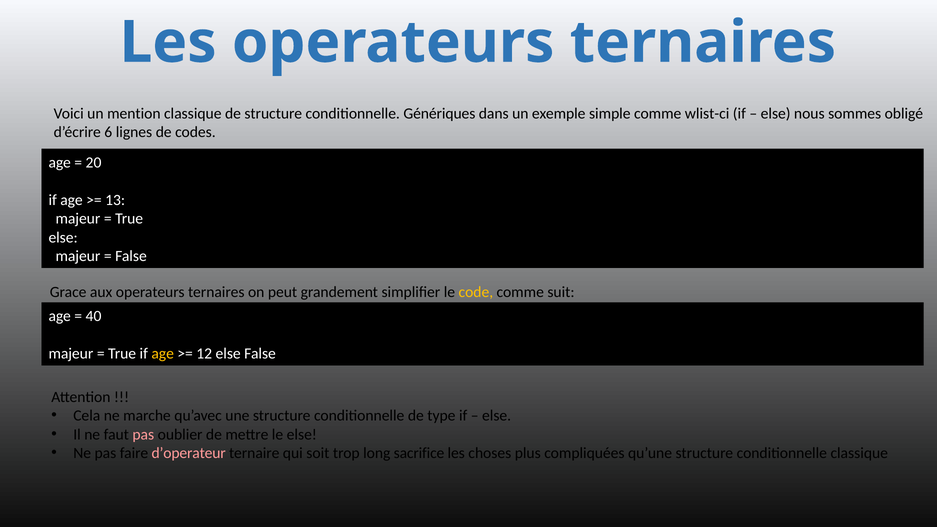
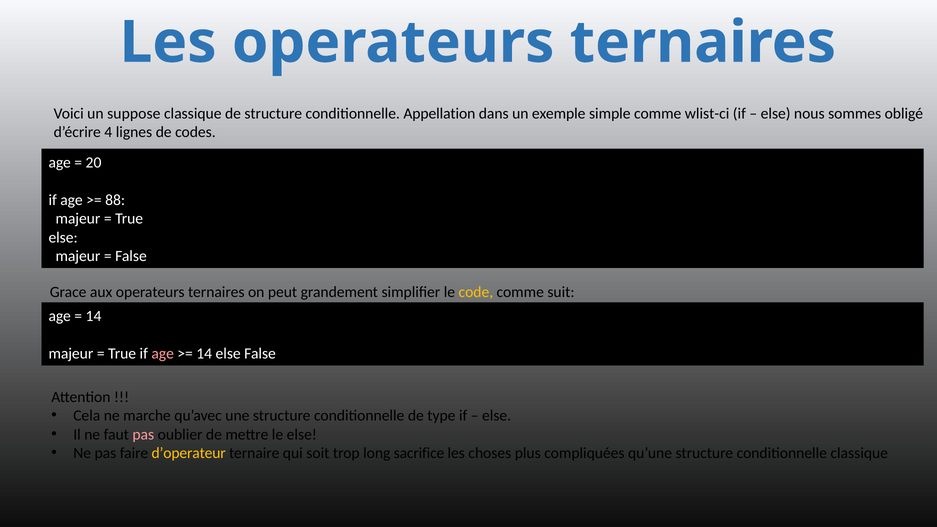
mention: mention -> suppose
Génériques: Génériques -> Appellation
6: 6 -> 4
13: 13 -> 88
40 at (93, 316): 40 -> 14
age at (163, 354) colour: yellow -> pink
12 at (204, 354): 12 -> 14
d’operateur colour: pink -> yellow
